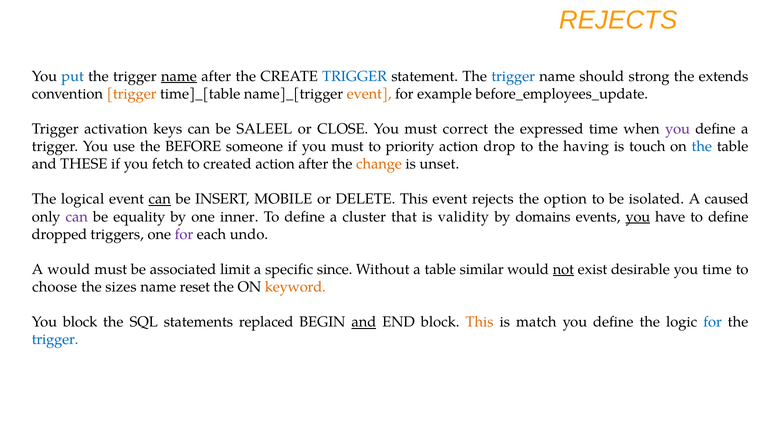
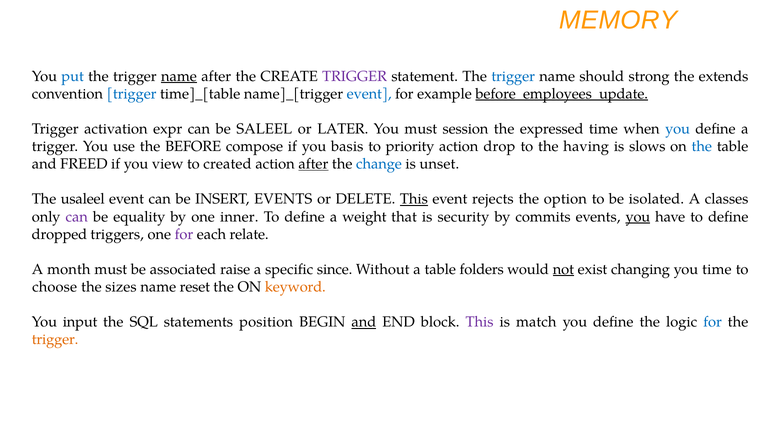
REJECTS at (618, 20): REJECTS -> MEMORY
TRIGGER at (355, 76) colour: blue -> purple
trigger at (132, 94) colour: orange -> blue
event at (369, 94) colour: orange -> blue
before_employees_update underline: none -> present
keys: keys -> expr
CLOSE: CLOSE -> LATER
correct: correct -> session
you at (678, 129) colour: purple -> blue
someone: someone -> compose
if you must: must -> basis
touch: touch -> slows
THESE: THESE -> FREED
fetch: fetch -> view
after at (313, 164) underline: none -> present
change colour: orange -> blue
logical: logical -> usaleel
can at (160, 199) underline: present -> none
INSERT MOBILE: MOBILE -> EVENTS
This at (414, 199) underline: none -> present
caused: caused -> classes
cluster: cluster -> weight
validity: validity -> security
domains: domains -> commits
undo: undo -> relate
A would: would -> month
limit: limit -> raise
similar: similar -> folders
desirable: desirable -> changing
You block: block -> input
replaced: replaced -> position
This at (480, 322) colour: orange -> purple
trigger at (55, 340) colour: blue -> orange
